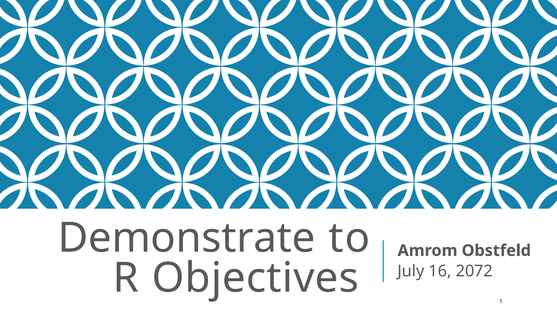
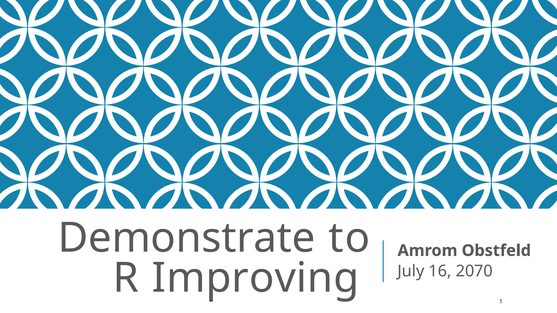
Objectives: Objectives -> Improving
2072: 2072 -> 2070
